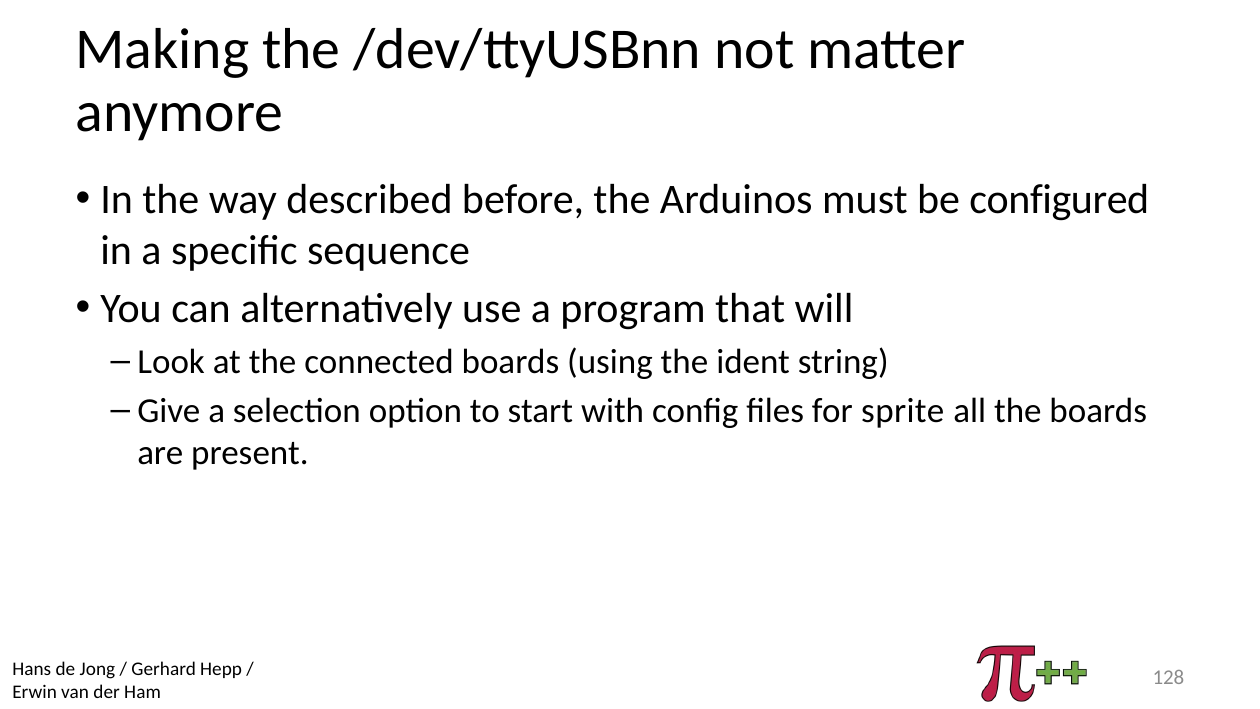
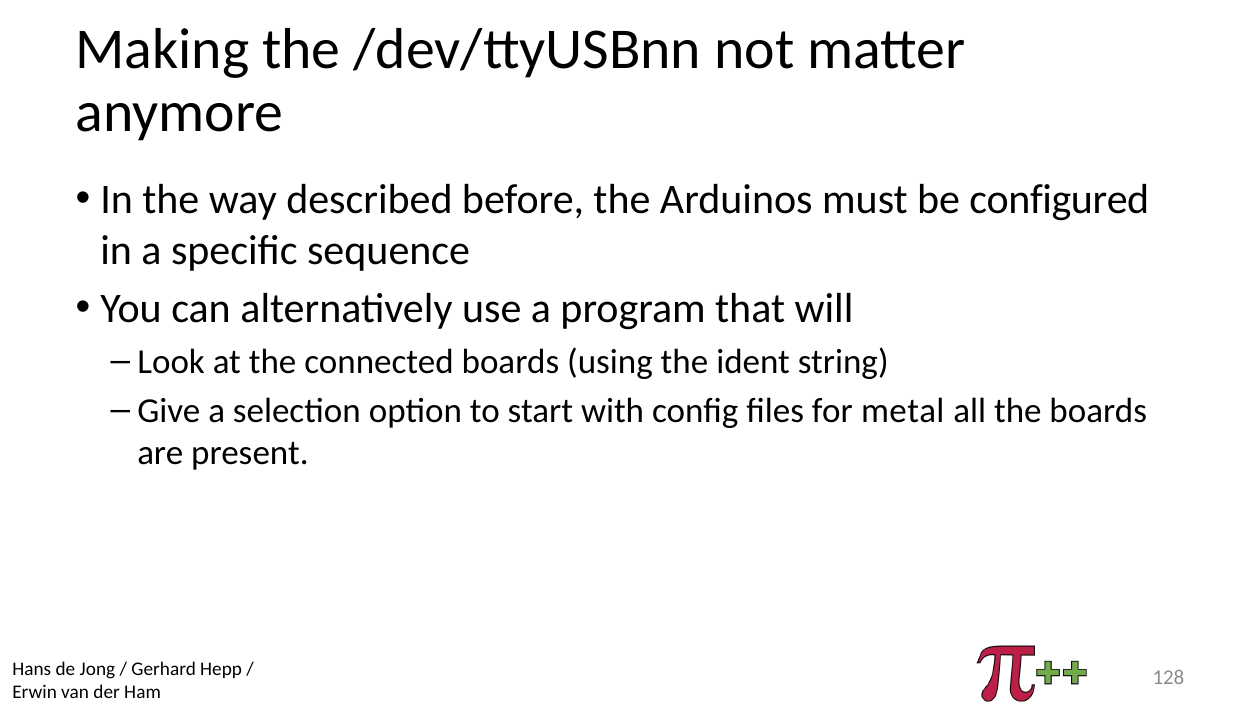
sprite: sprite -> metal
